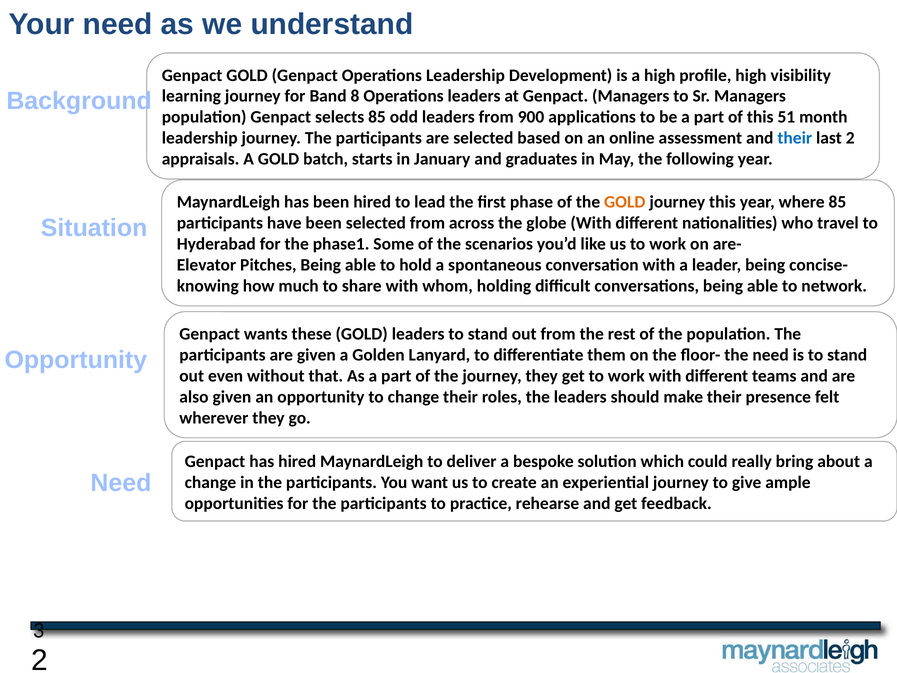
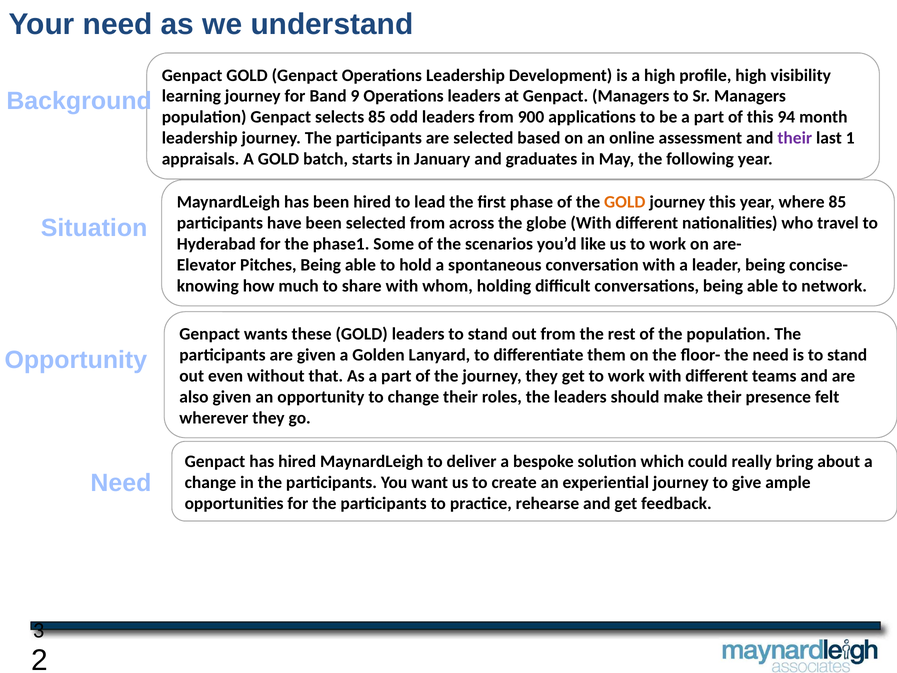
8: 8 -> 9
51: 51 -> 94
their at (795, 138) colour: blue -> purple
last 2: 2 -> 1
